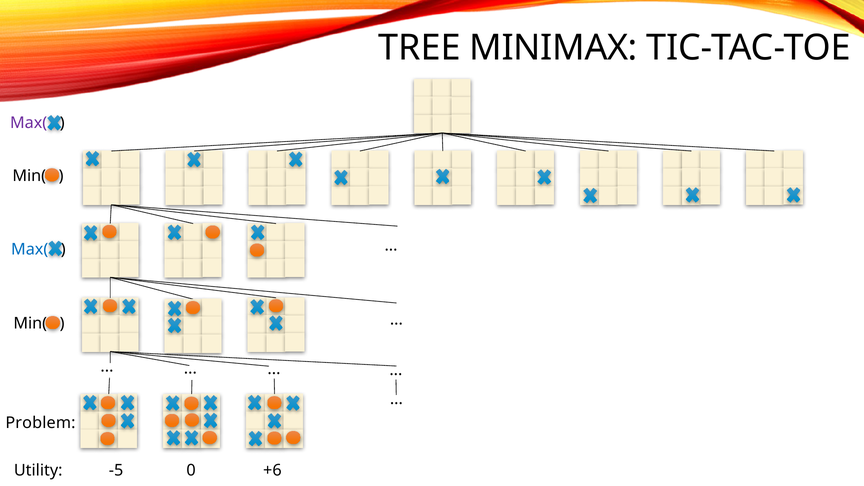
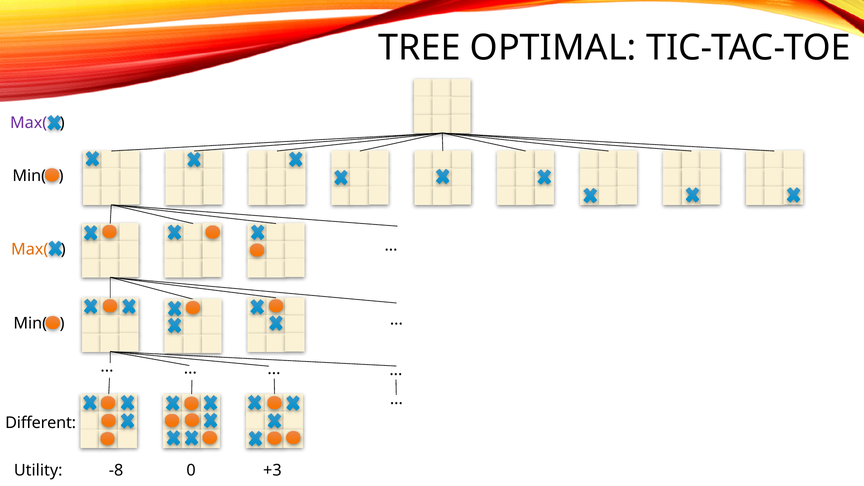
MINIMAX: MINIMAX -> OPTIMAL
Max( at (30, 249) colour: blue -> orange
Problem: Problem -> Different
-5: -5 -> -8
+6: +6 -> +3
